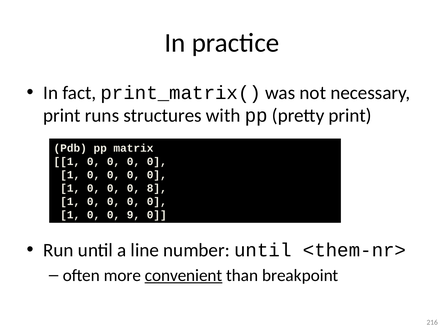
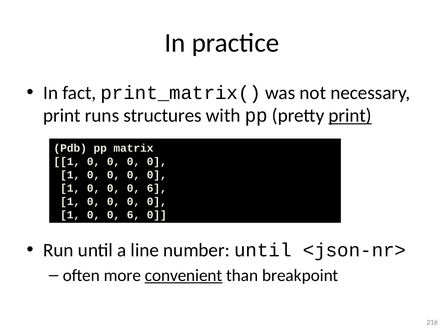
print at (350, 116) underline: none -> present
0 0 0 8: 8 -> 6
1 0 0 9: 9 -> 6
<them-nr>: <them-nr> -> <json-nr>
